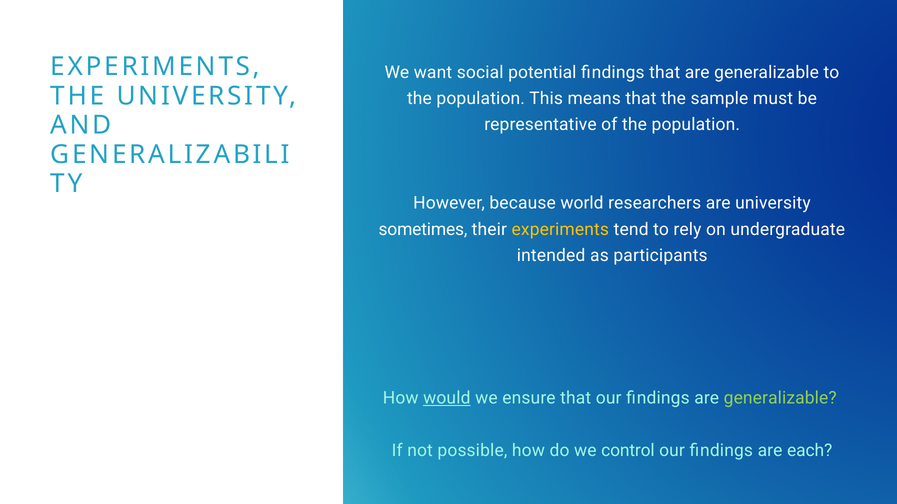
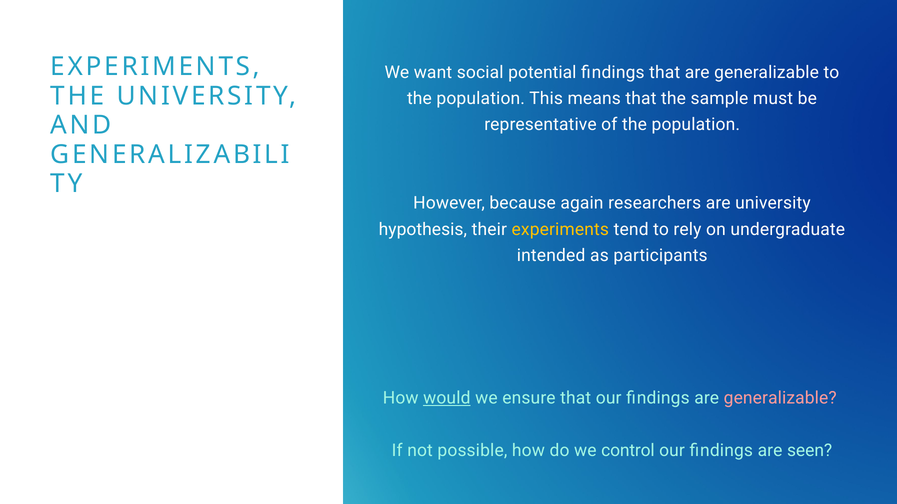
world: world -> again
sometimes: sometimes -> hypothesis
generalizable at (780, 399) colour: light green -> pink
each: each -> seen
